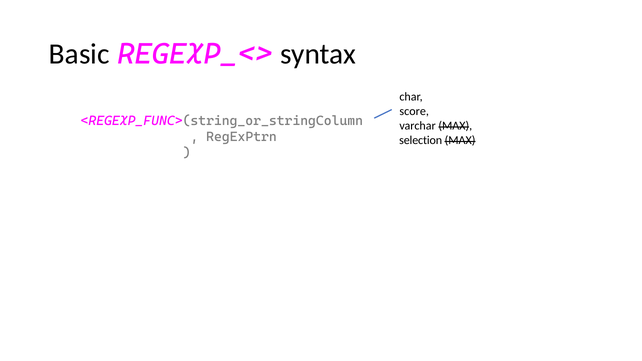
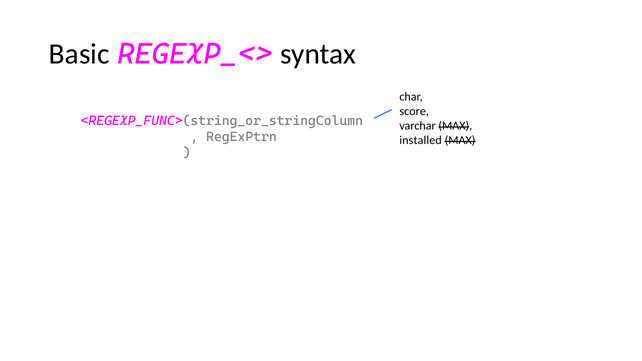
selection: selection -> installed
